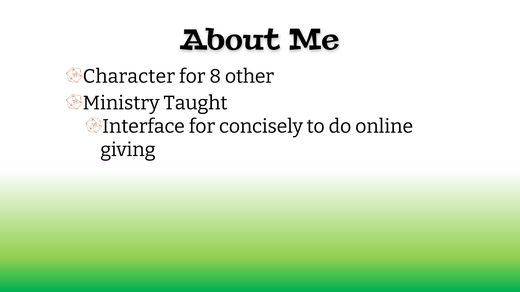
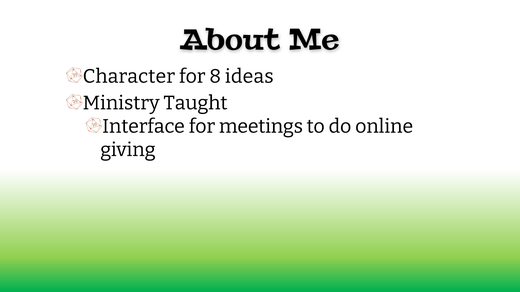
other: other -> ideas
concisely: concisely -> meetings
